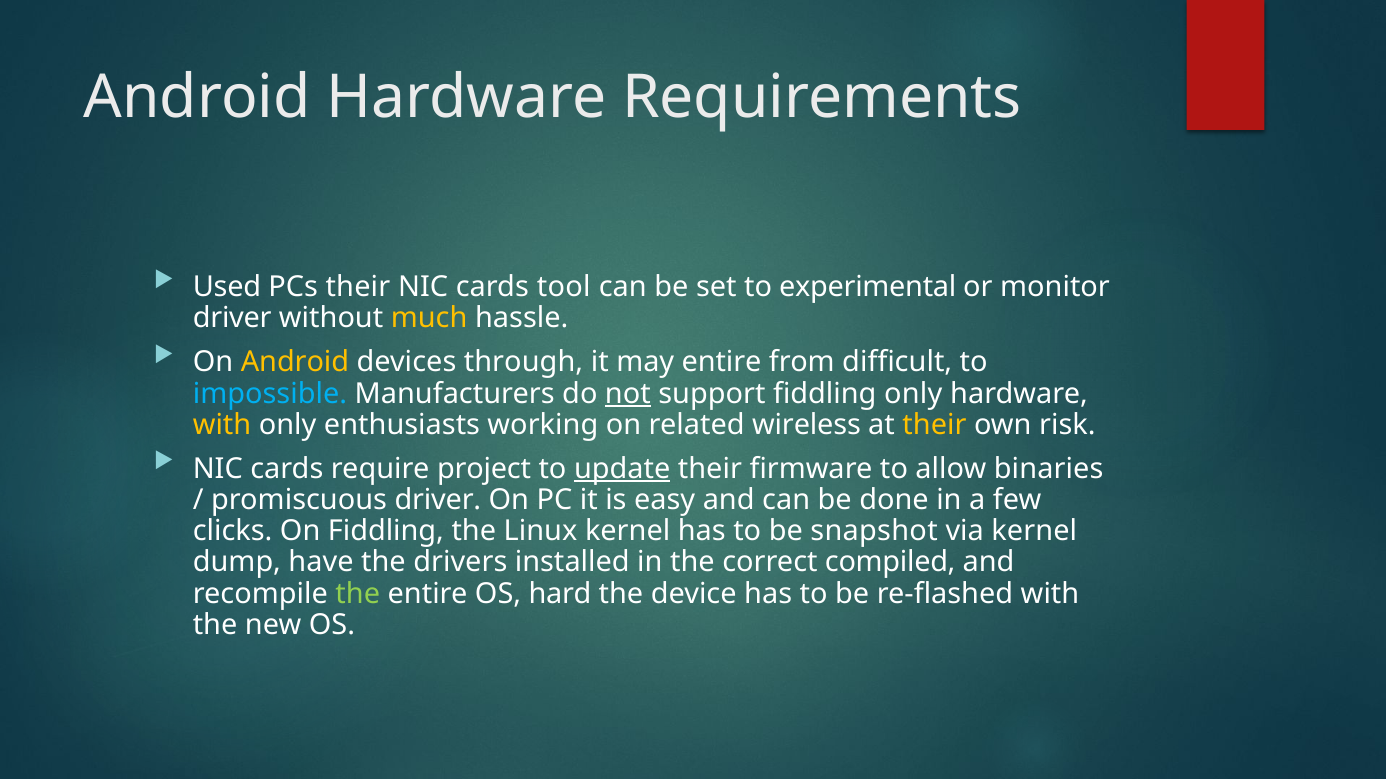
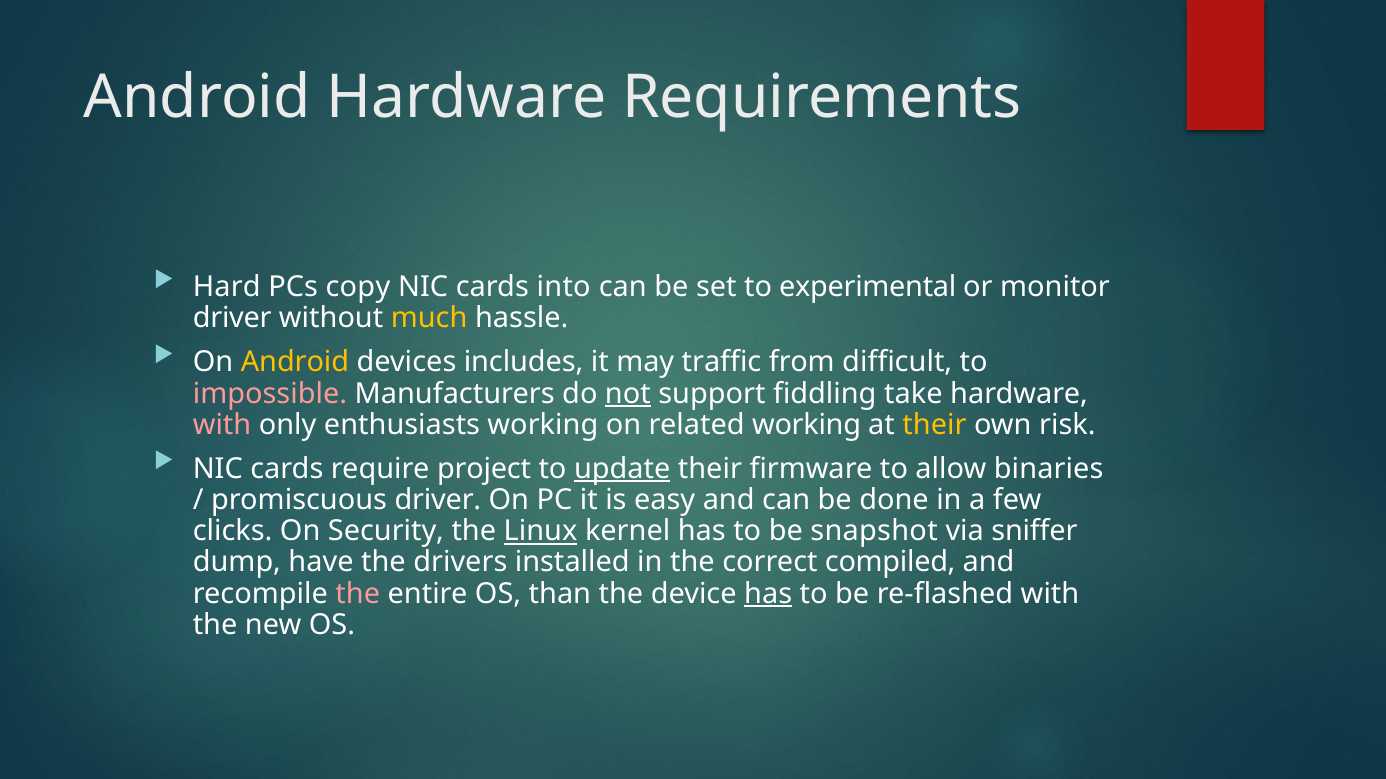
Used: Used -> Hard
PCs their: their -> copy
tool: tool -> into
through: through -> includes
may entire: entire -> traffic
impossible colour: light blue -> pink
fiddling only: only -> take
with at (222, 425) colour: yellow -> pink
related wireless: wireless -> working
On Fiddling: Fiddling -> Security
Linux underline: none -> present
via kernel: kernel -> sniffer
the at (358, 594) colour: light green -> pink
hard: hard -> than
has at (768, 594) underline: none -> present
